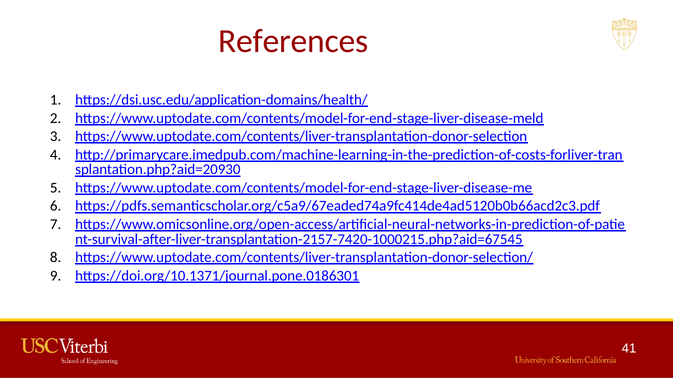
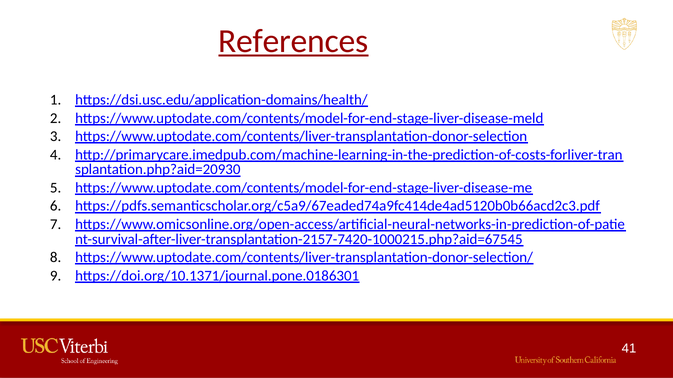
References underline: none -> present
